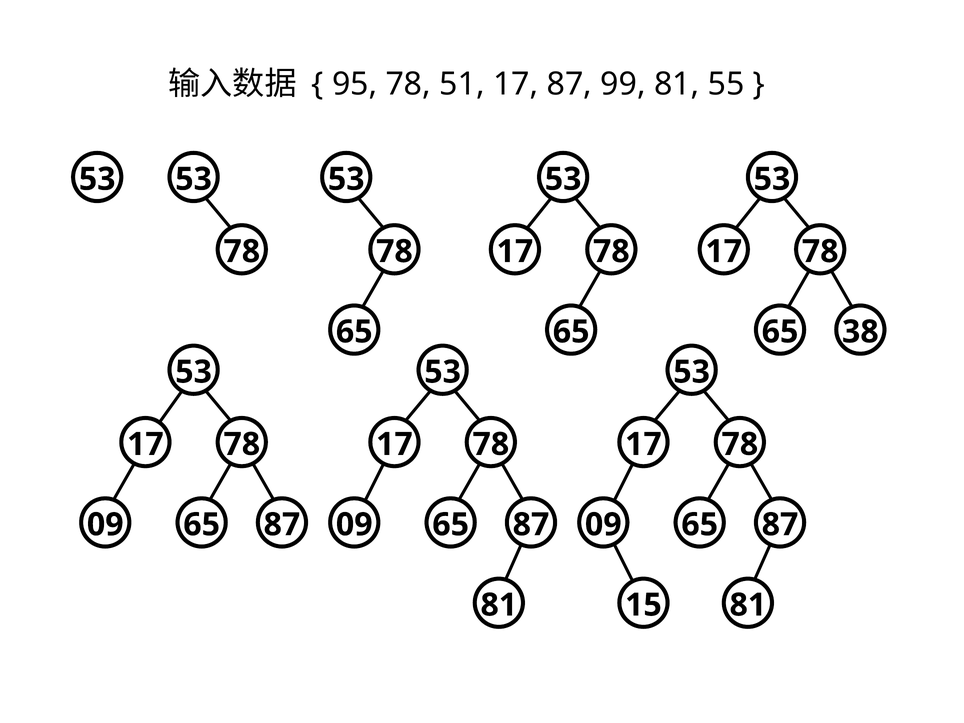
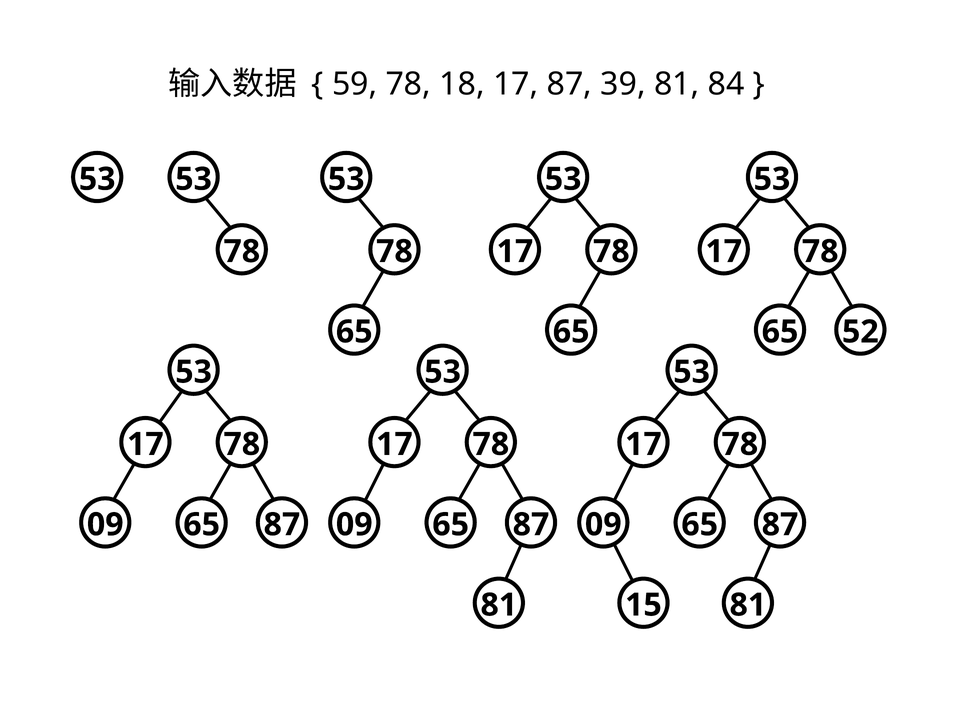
95: 95 -> 59
51: 51 -> 18
99: 99 -> 39
55: 55 -> 84
38: 38 -> 52
